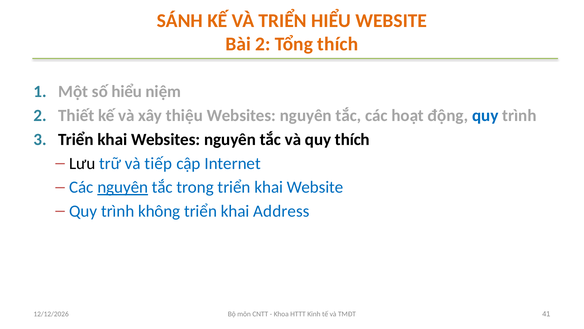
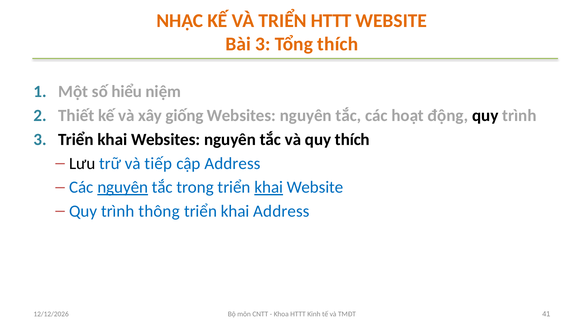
SÁNH: SÁNH -> NHẠC
TRIỂN HIỂU: HIỂU -> HTTT
Bài 2: 2 -> 3
thiệu: thiệu -> giống
quy at (485, 115) colour: blue -> black
cập Internet: Internet -> Address
khai at (269, 187) underline: none -> present
không: không -> thông
